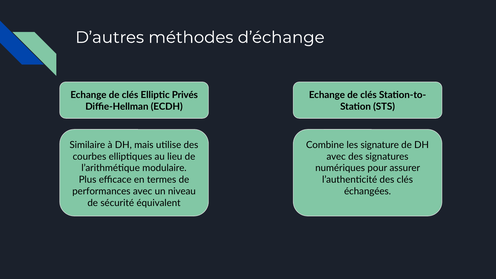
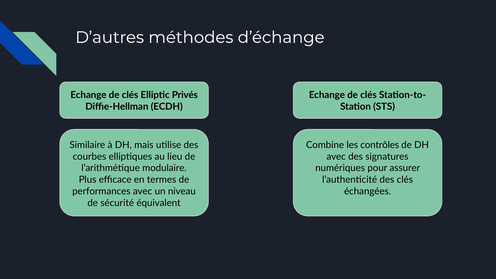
signature: signature -> contrôles
